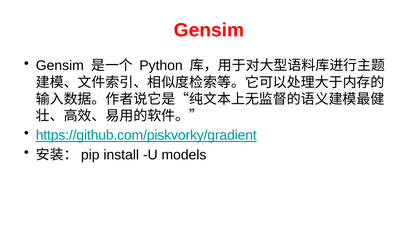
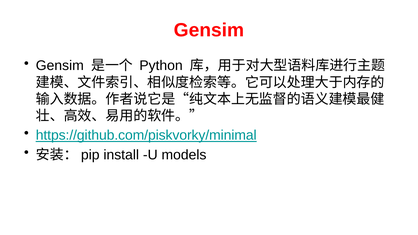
https://github.com/piskvorky/gradient: https://github.com/piskvorky/gradient -> https://github.com/piskvorky/minimal
